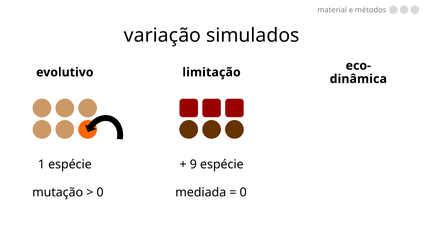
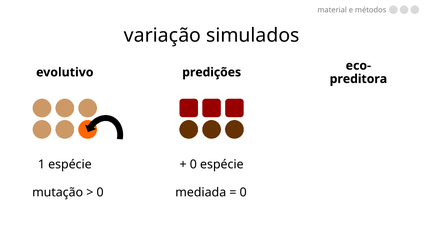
limitação: limitação -> predições
dinâmica: dinâmica -> preditora
9 at (193, 165): 9 -> 0
